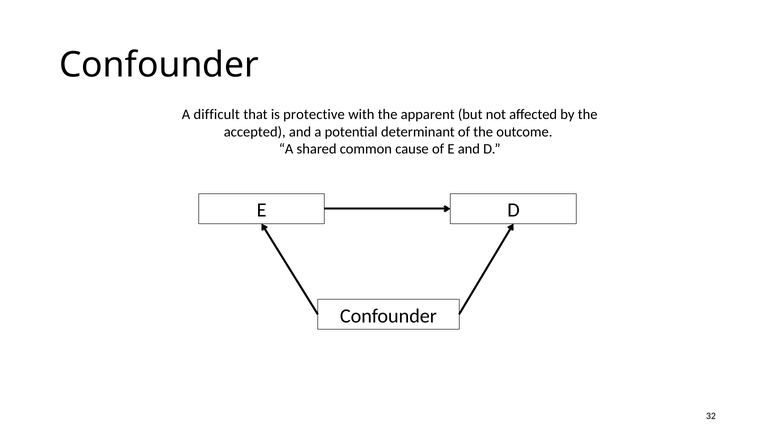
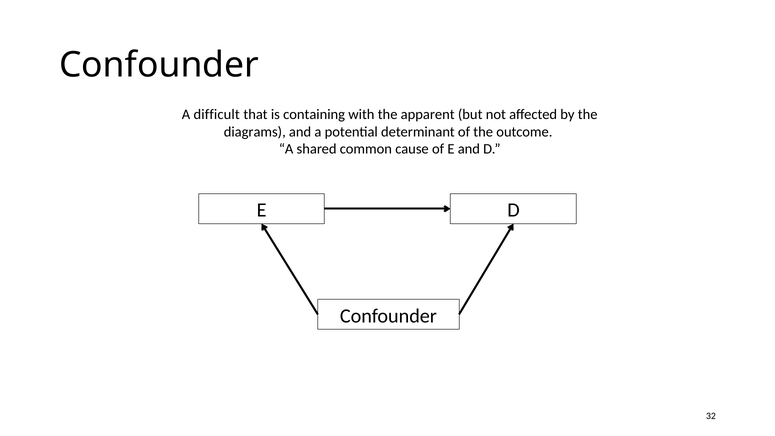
protective: protective -> containing
accepted: accepted -> diagrams
